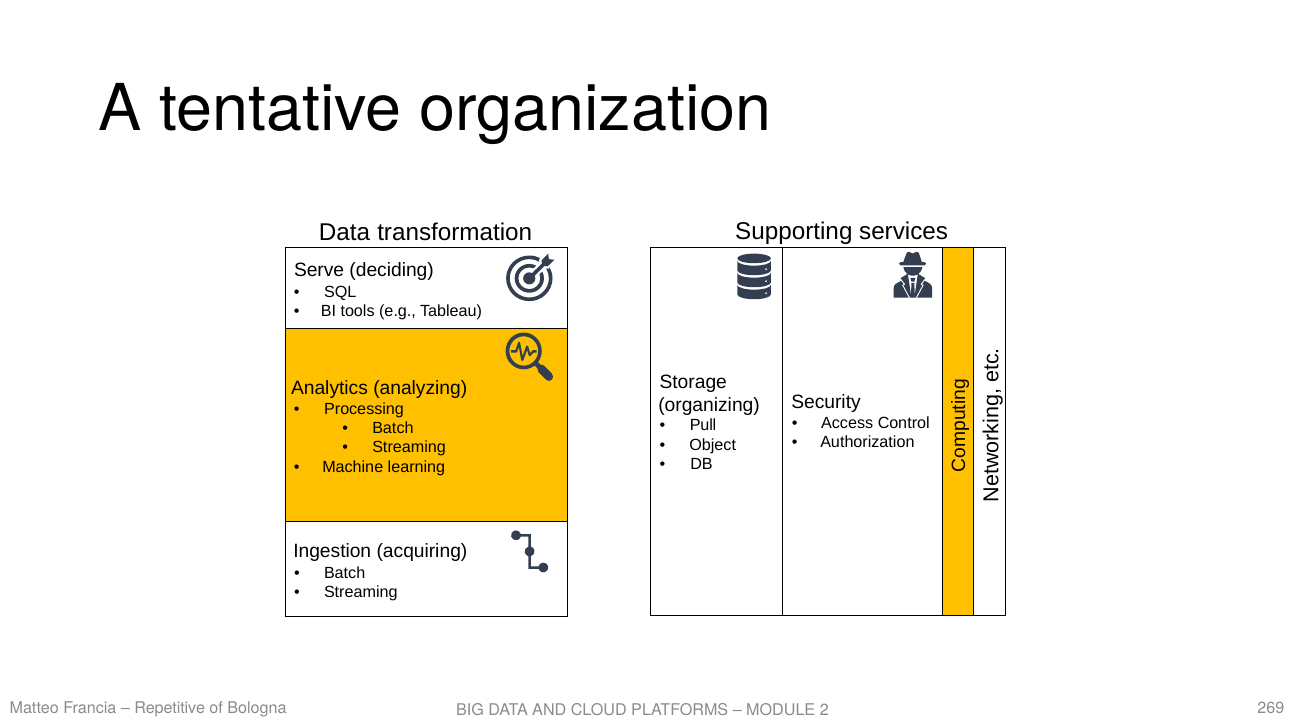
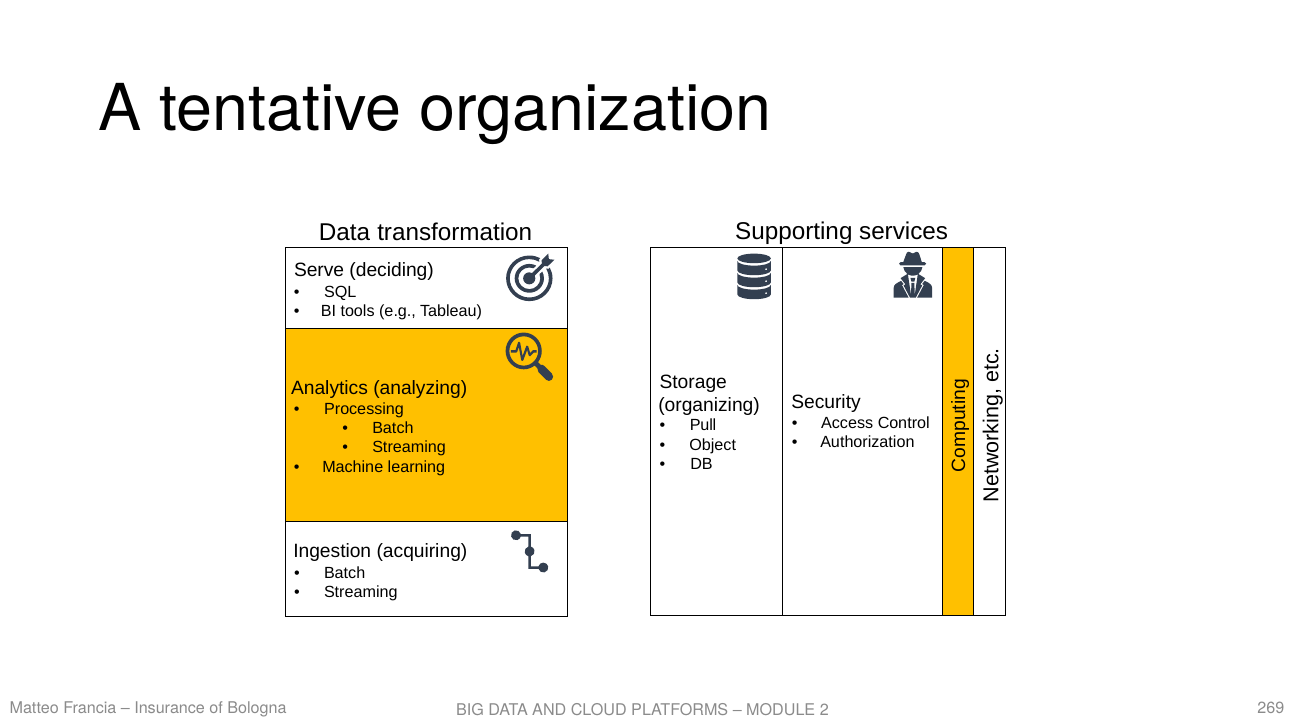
Repetitive: Repetitive -> Insurance
